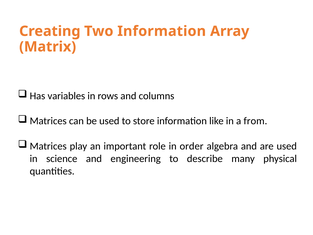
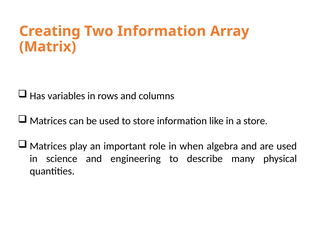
a from: from -> store
order: order -> when
